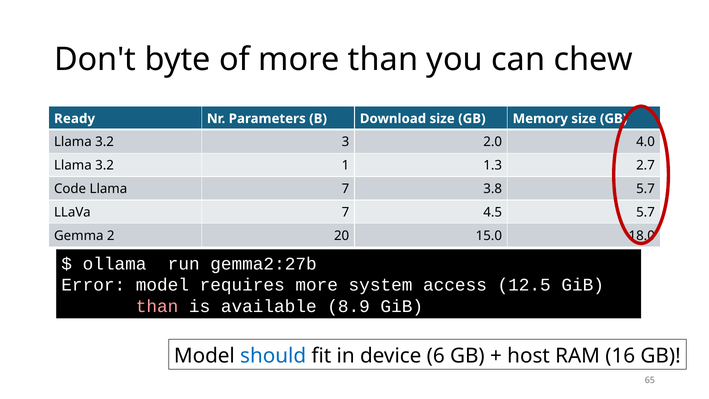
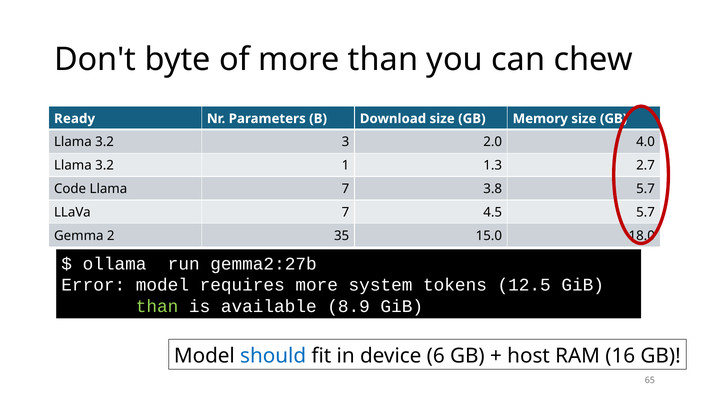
20: 20 -> 35
access: access -> tokens
than at (157, 306) colour: pink -> light green
